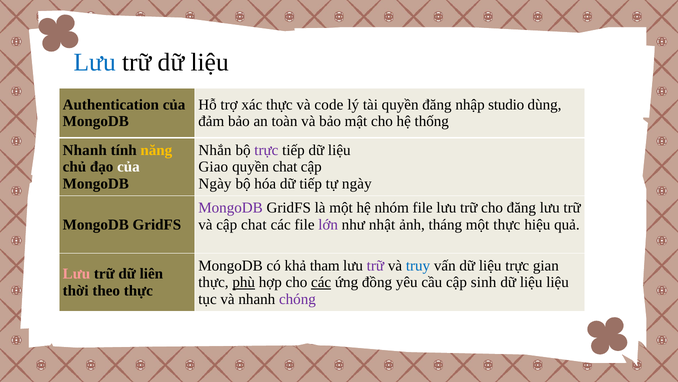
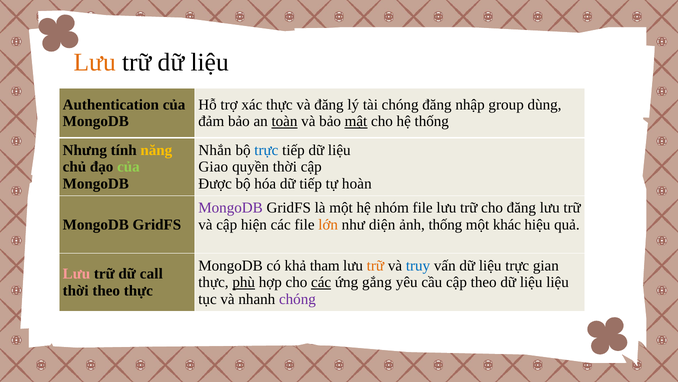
Lưu at (95, 62) colour: blue -> orange
và code: code -> đăng
tài quyền: quyền -> chóng
studio: studio -> group
toàn underline: none -> present
mật underline: none -> present
Nhanh at (85, 150): Nhanh -> Nhưng
trực at (266, 150) colour: purple -> blue
của at (128, 167) colour: white -> light green
quyền chat: chat -> thời
Ngày at (215, 183): Ngày -> Được
tự ngày: ngày -> hoàn
cập chat: chat -> hiện
lớn colour: purple -> orange
nhật: nhật -> diện
ảnh tháng: tháng -> thống
một thực: thực -> khác
trữ at (375, 265) colour: purple -> orange
liên: liên -> call
đồng: đồng -> gắng
cập sinh: sinh -> theo
